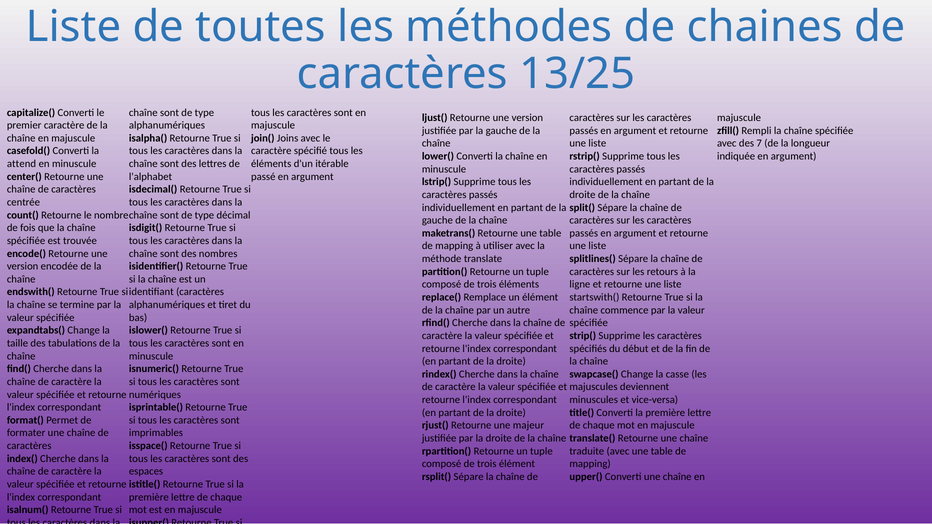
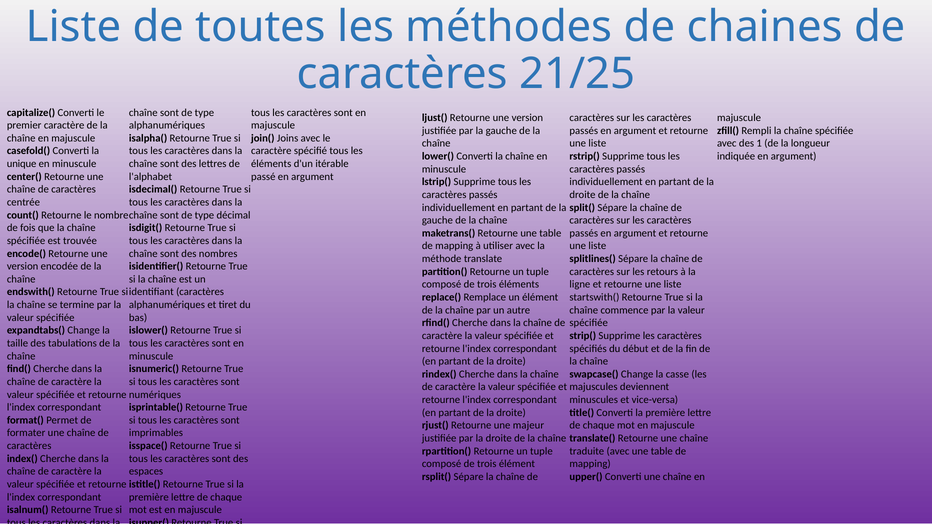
13/25: 13/25 -> 21/25
7: 7 -> 1
attend: attend -> unique
